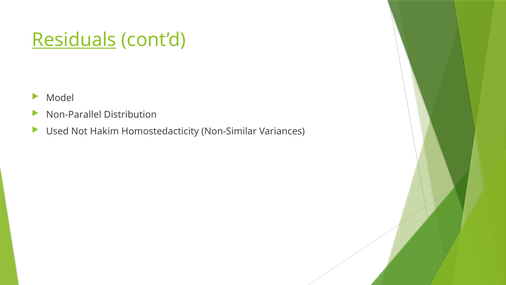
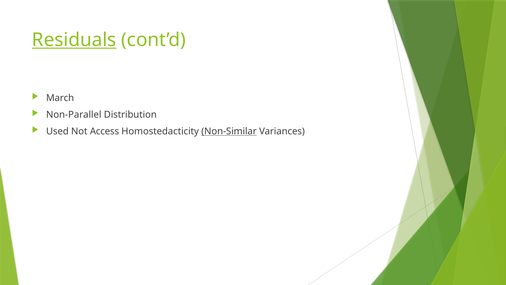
Model: Model -> March
Hakim: Hakim -> Access
Non-Similar underline: none -> present
